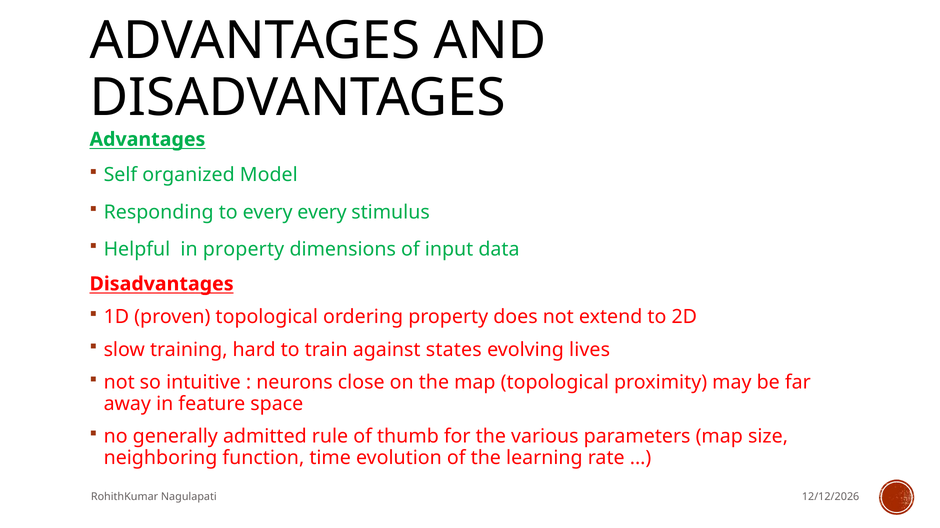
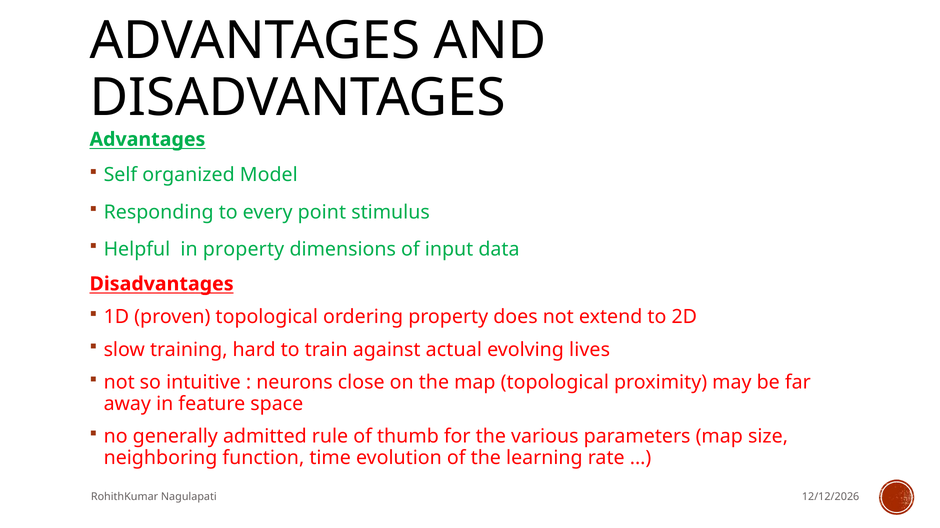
every every: every -> point
states: states -> actual
